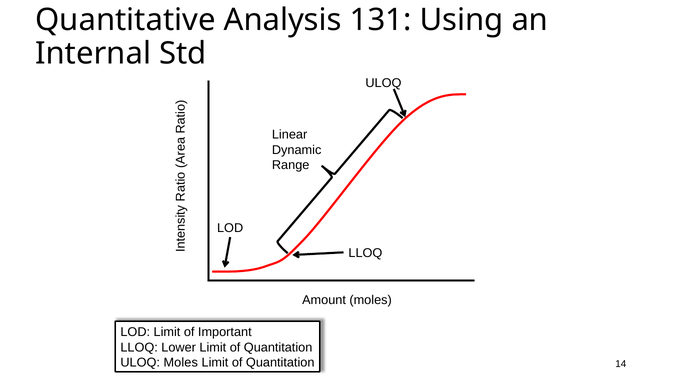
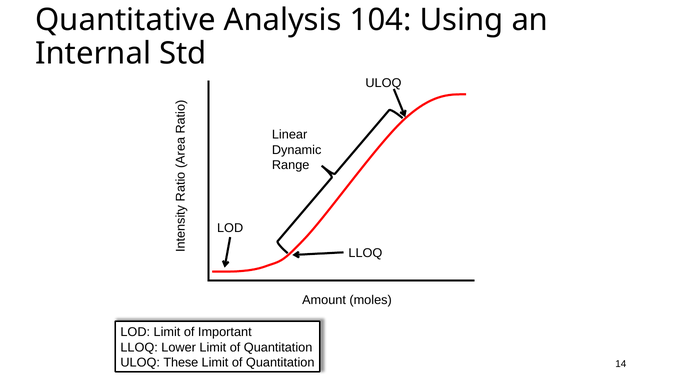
131: 131 -> 104
ULOQ Moles: Moles -> These
